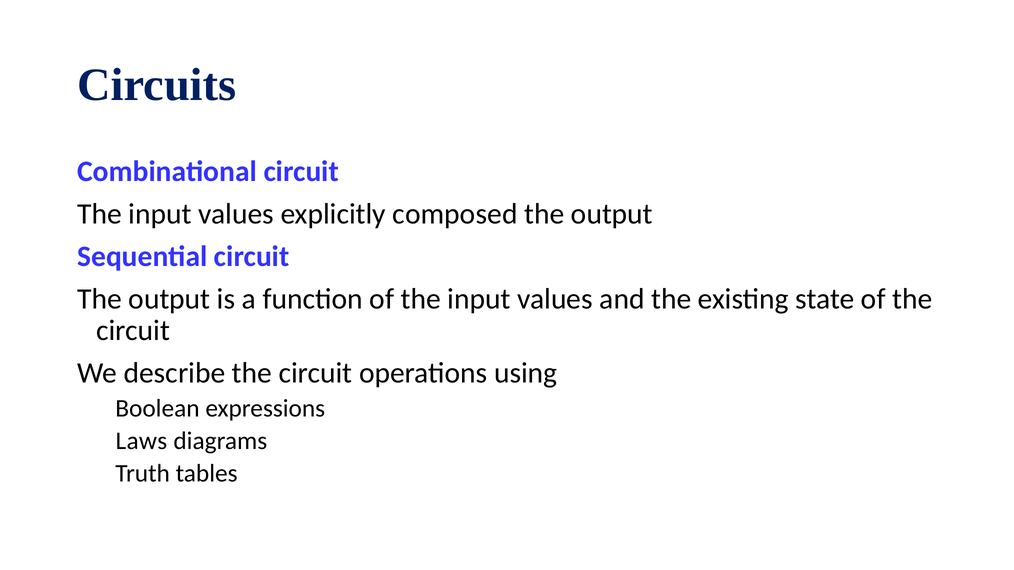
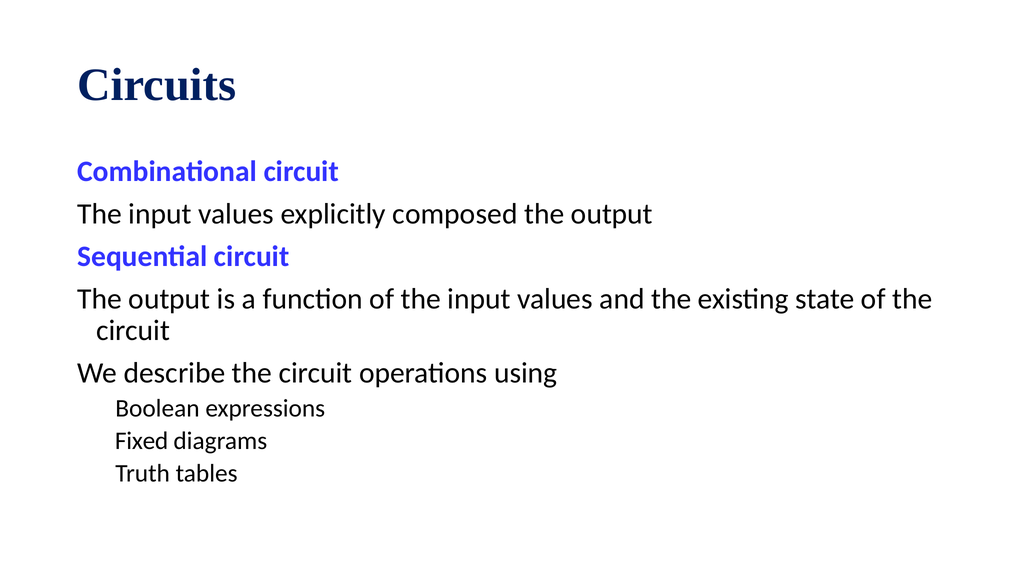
Laws: Laws -> Fixed
